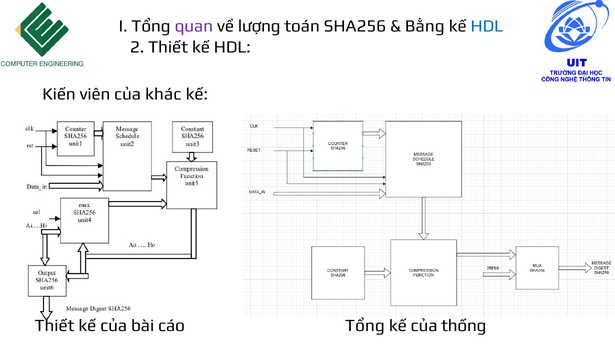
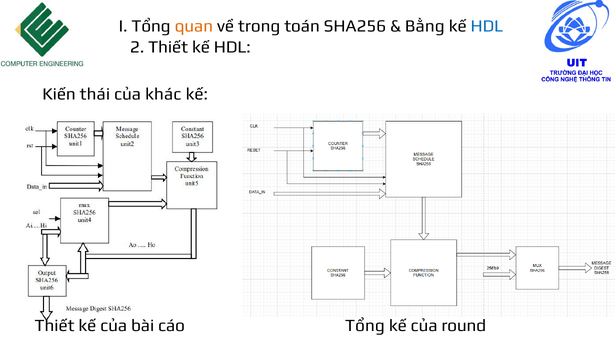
quan colour: purple -> orange
lượng: lượng -> trong
viên: viên -> thái
thống: thống -> round
